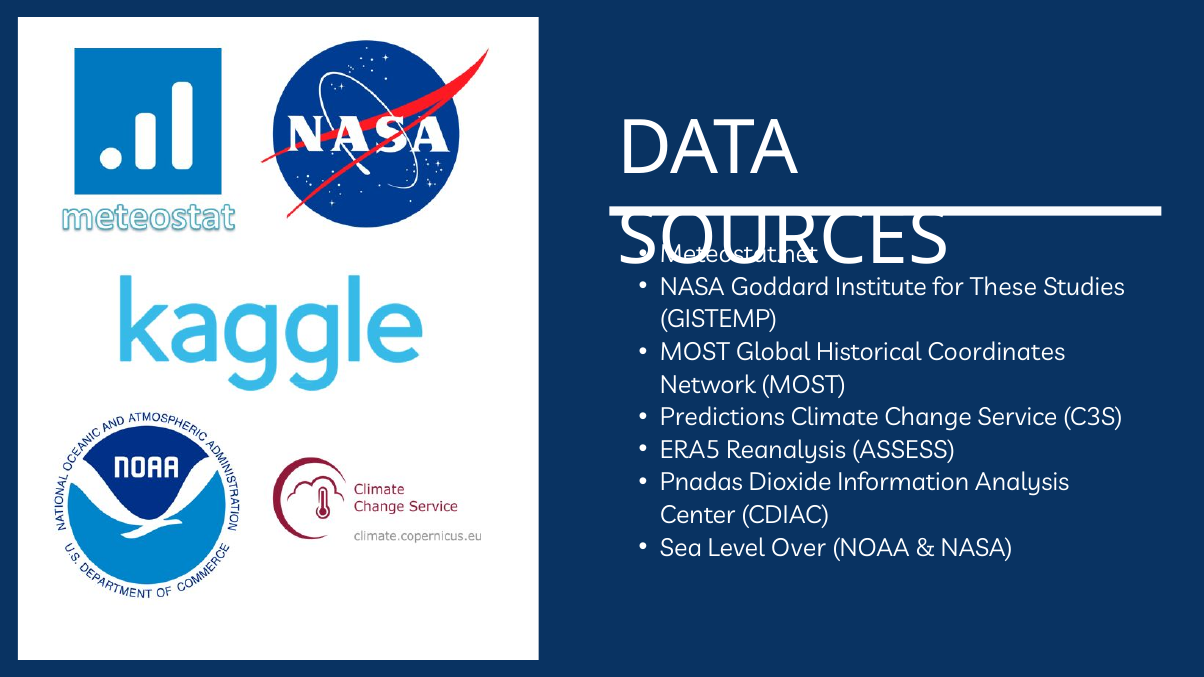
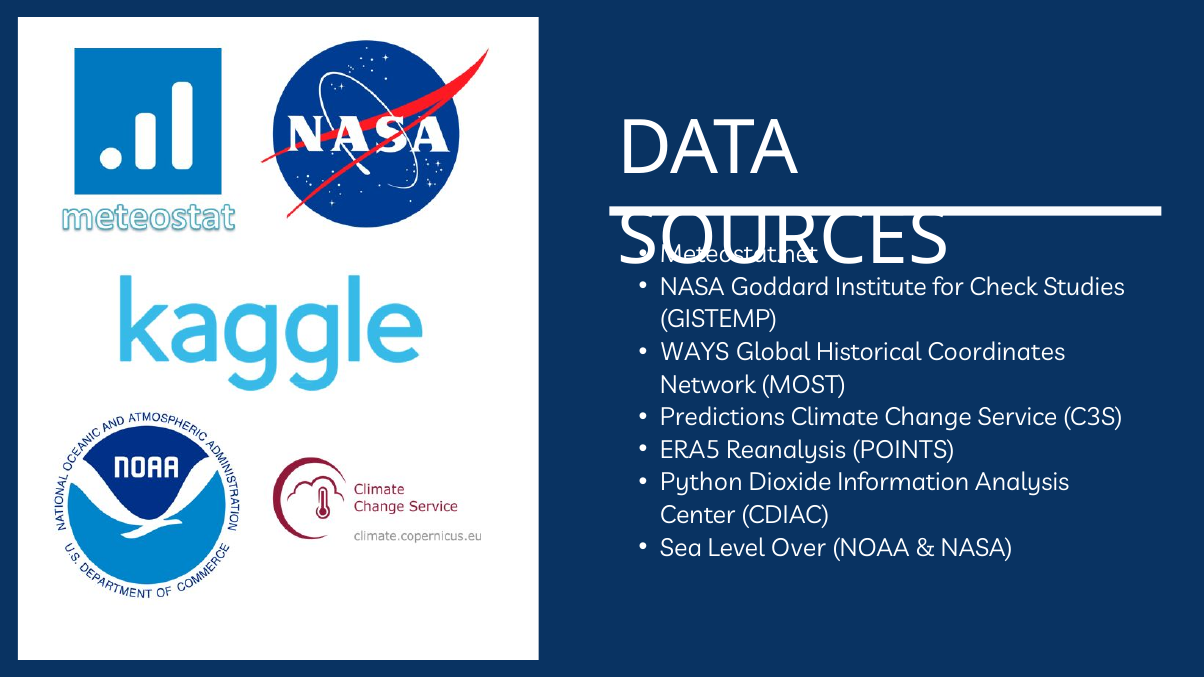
These: These -> Check
MOST at (695, 352): MOST -> WAYS
ASSESS: ASSESS -> POINTS
Pnadas: Pnadas -> Python
